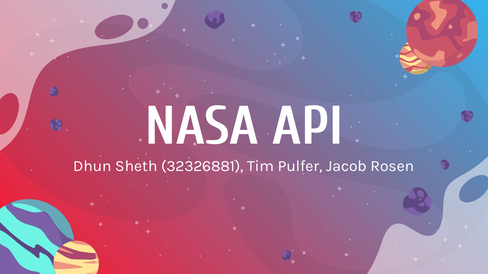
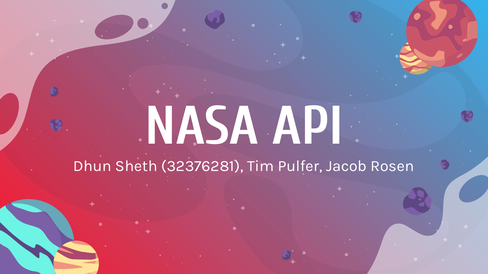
32326881: 32326881 -> 32376281
